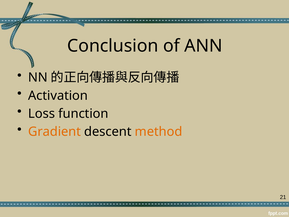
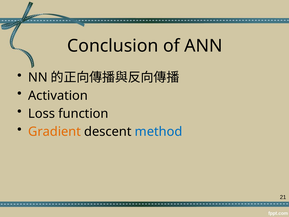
method colour: orange -> blue
